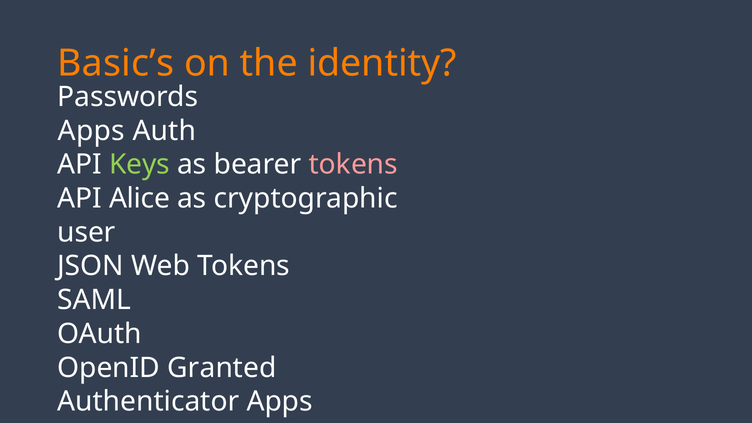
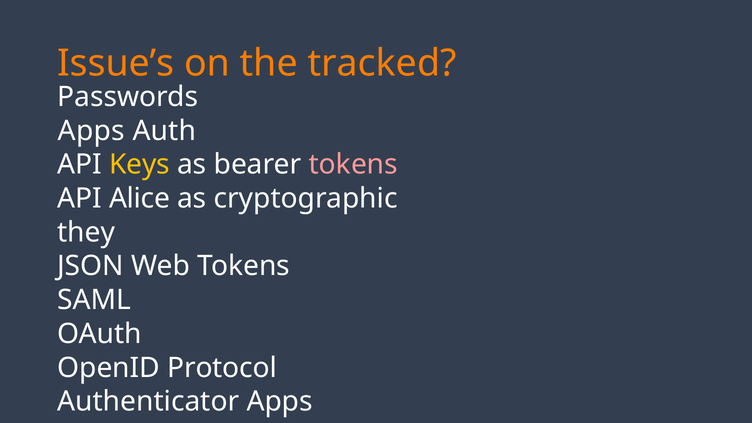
Basic’s: Basic’s -> Issue’s
identity: identity -> tracked
Keys colour: light green -> yellow
user: user -> they
Granted: Granted -> Protocol
